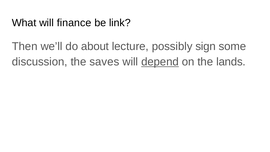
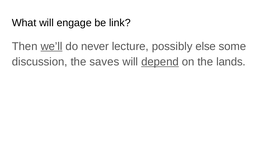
finance: finance -> engage
we’ll underline: none -> present
about: about -> never
sign: sign -> else
